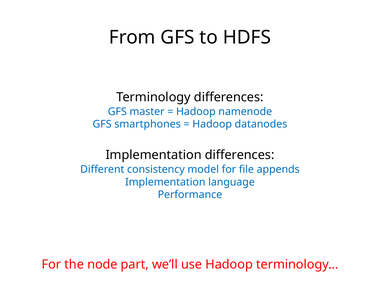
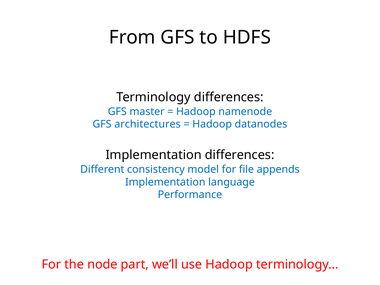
smartphones: smartphones -> architectures
